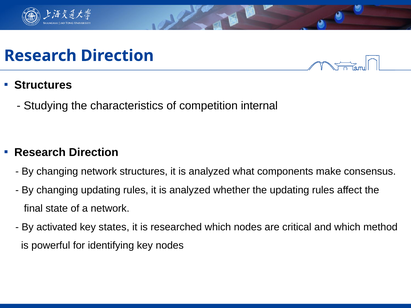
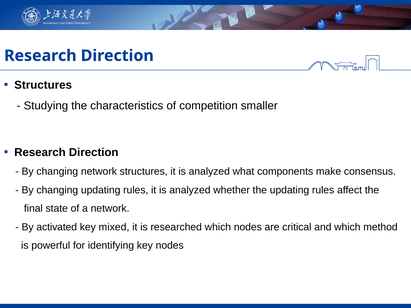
internal: internal -> smaller
states: states -> mixed
